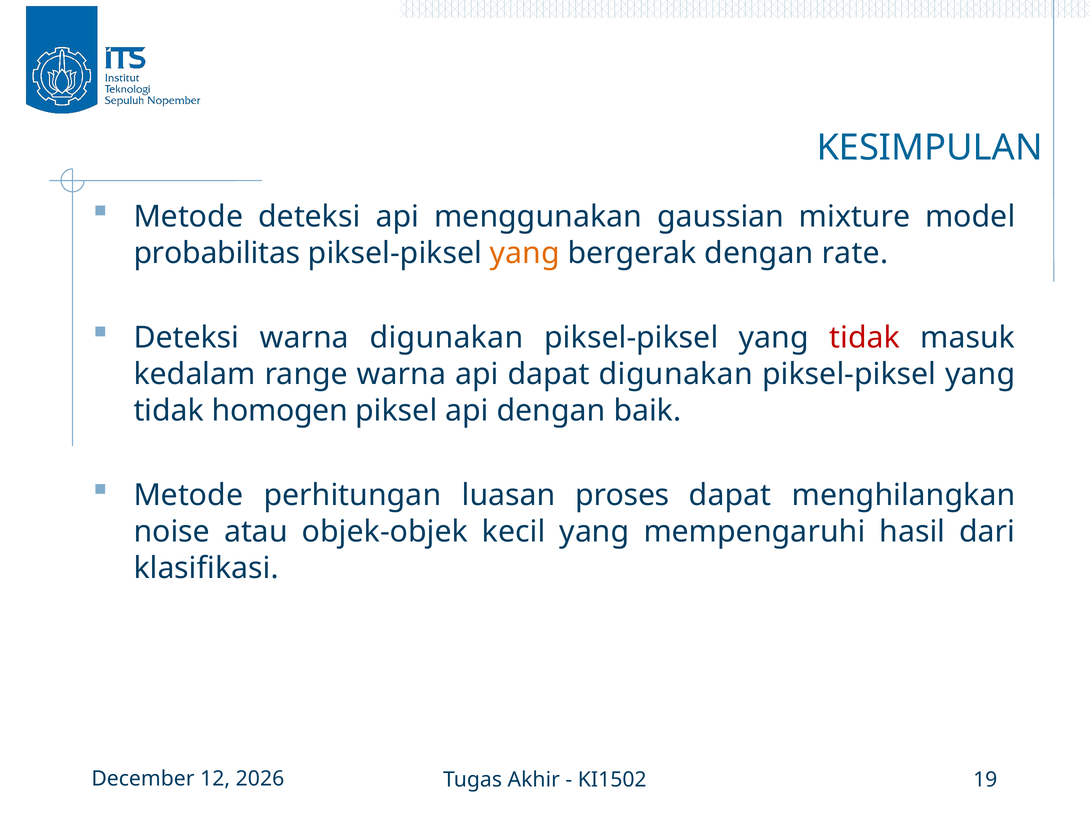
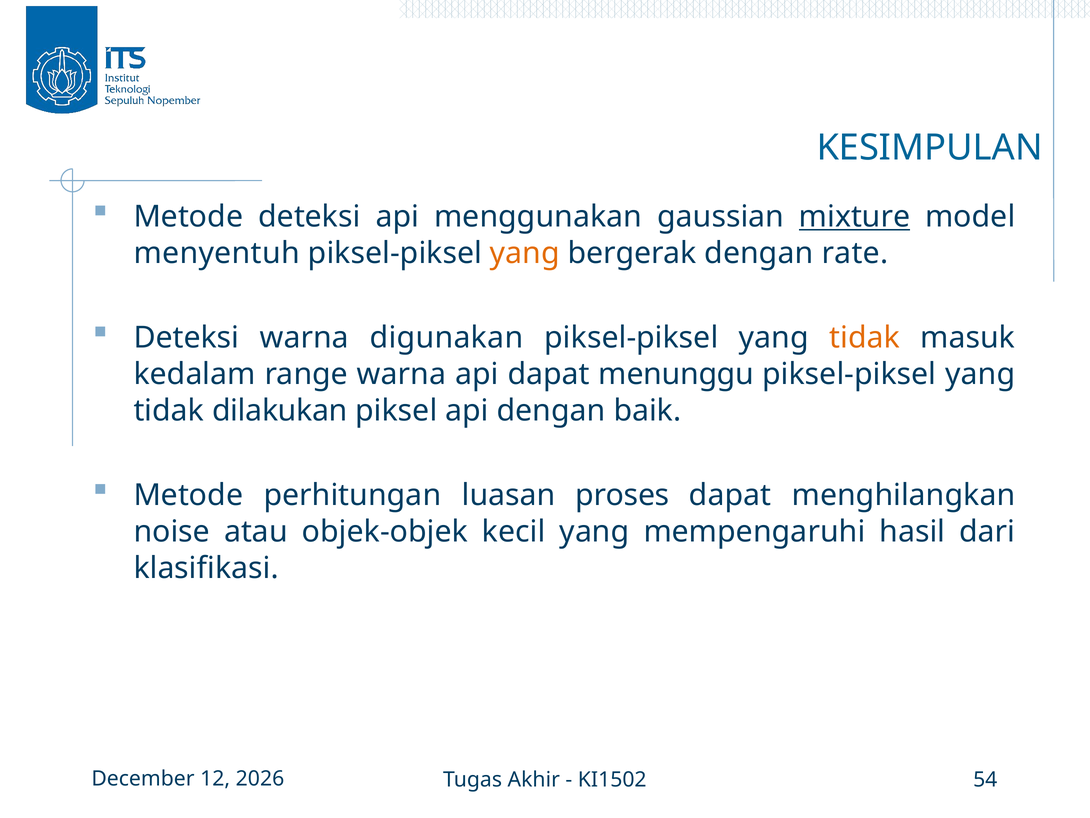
mixture underline: none -> present
probabilitas: probabilitas -> menyentuh
tidak at (865, 338) colour: red -> orange
dapat digunakan: digunakan -> menunggu
homogen: homogen -> dilakukan
19: 19 -> 54
